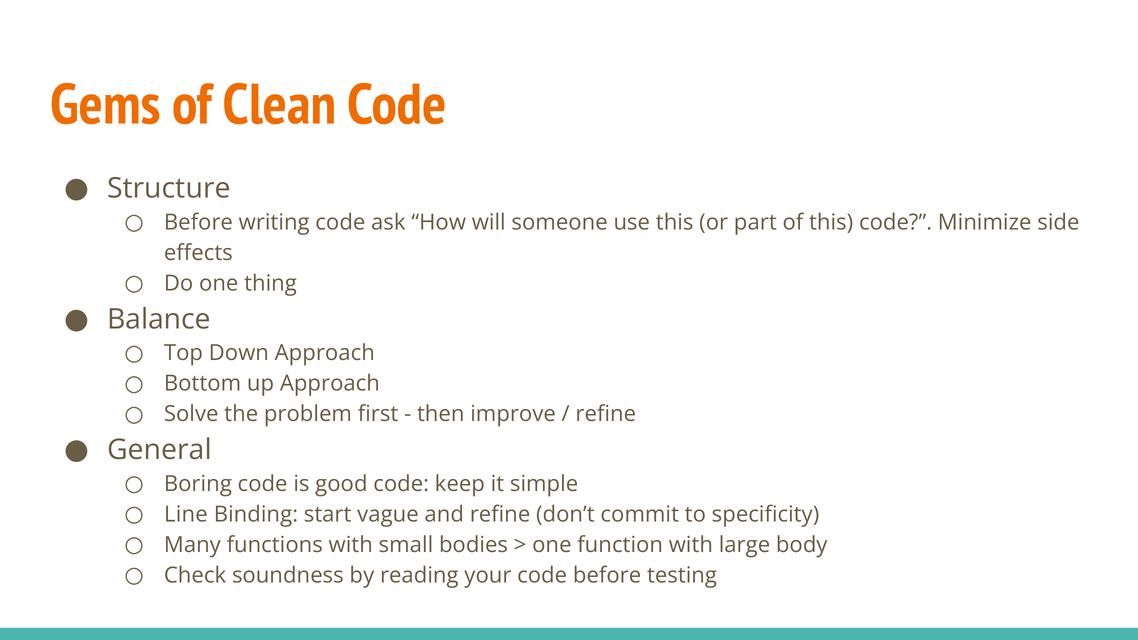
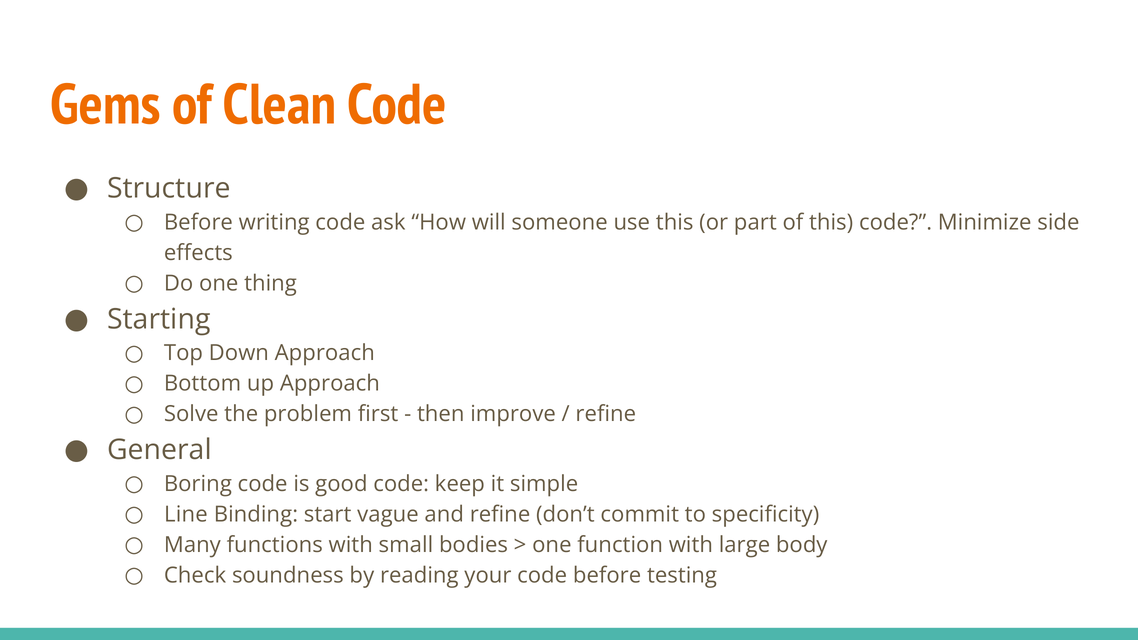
Balance: Balance -> Starting
